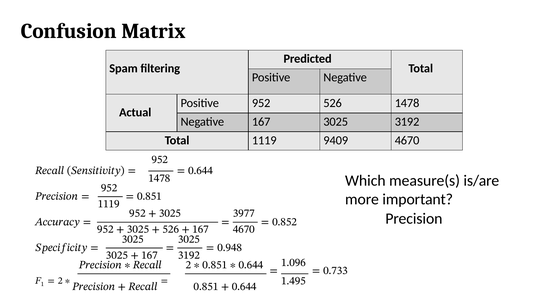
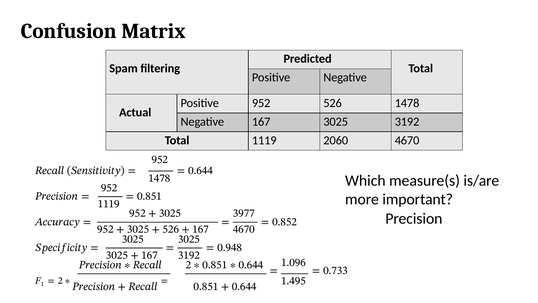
9409: 9409 -> 2060
